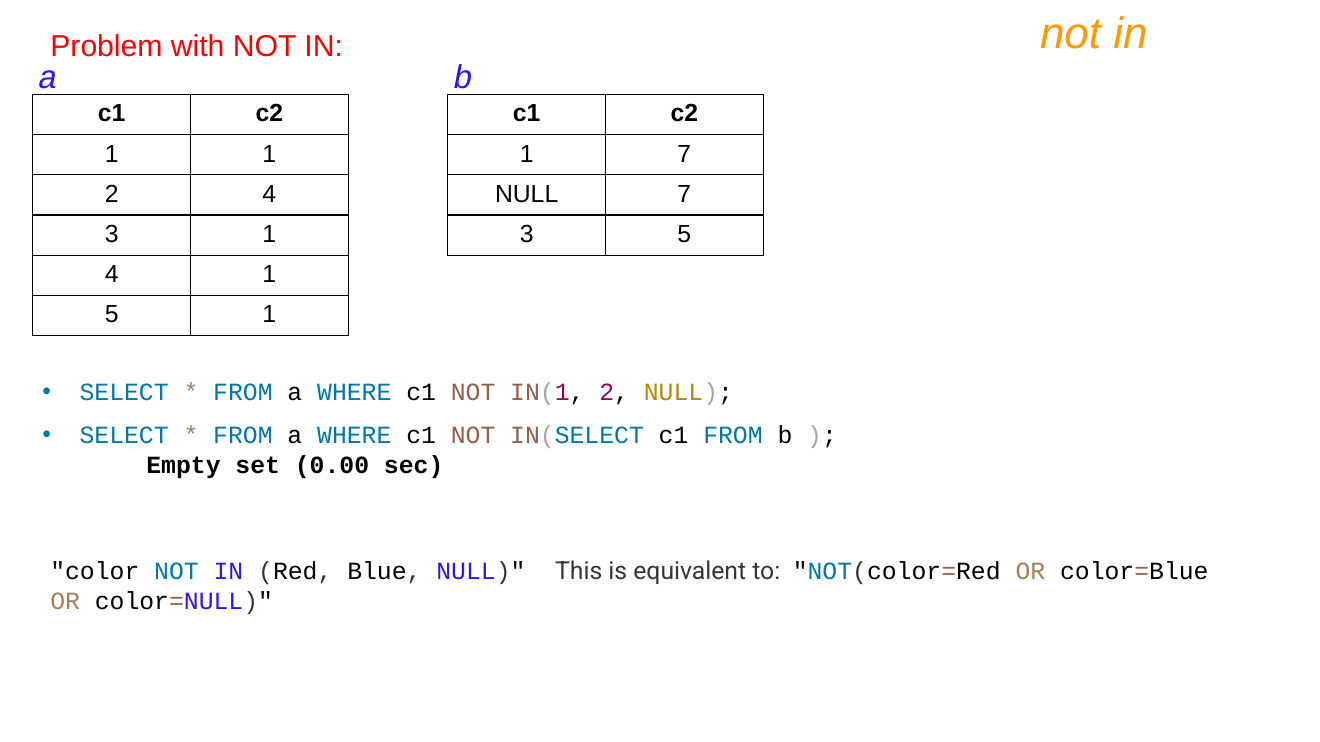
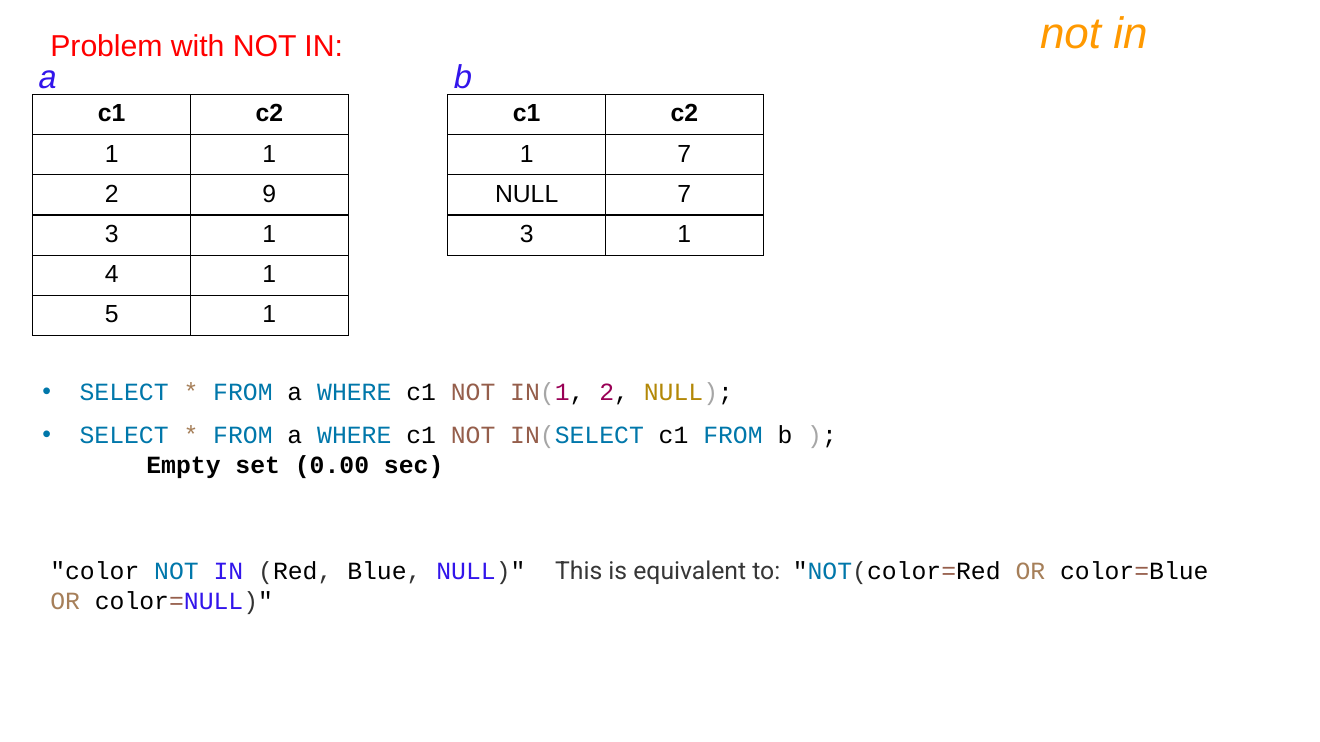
2 4: 4 -> 9
5 at (684, 234): 5 -> 1
